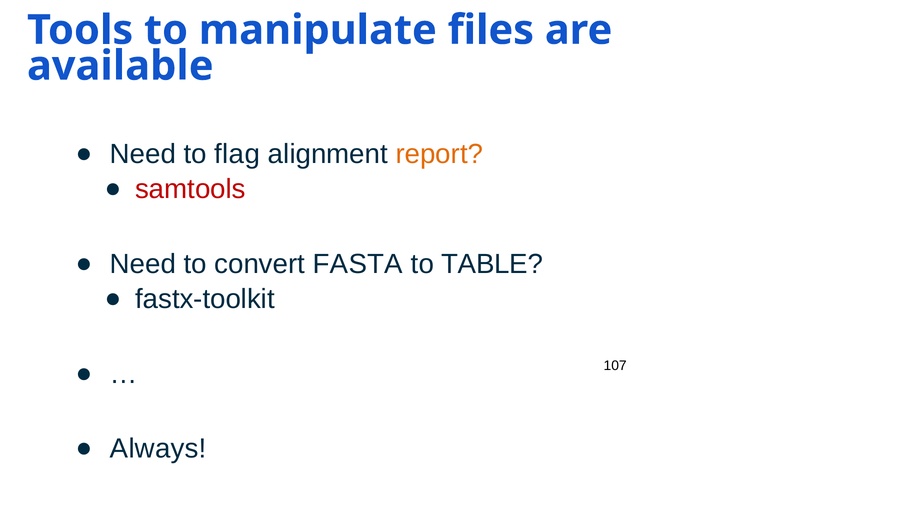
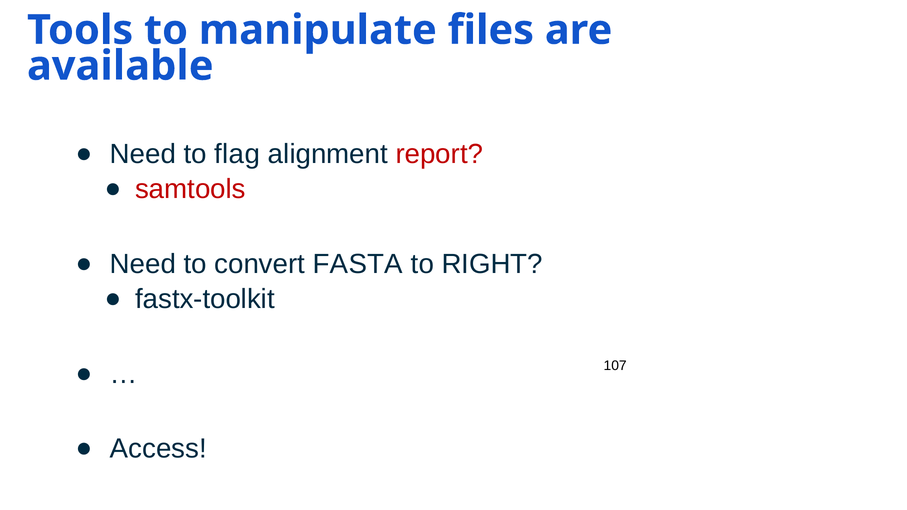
report colour: orange -> red
TABLE: TABLE -> RIGHT
Always: Always -> Access
